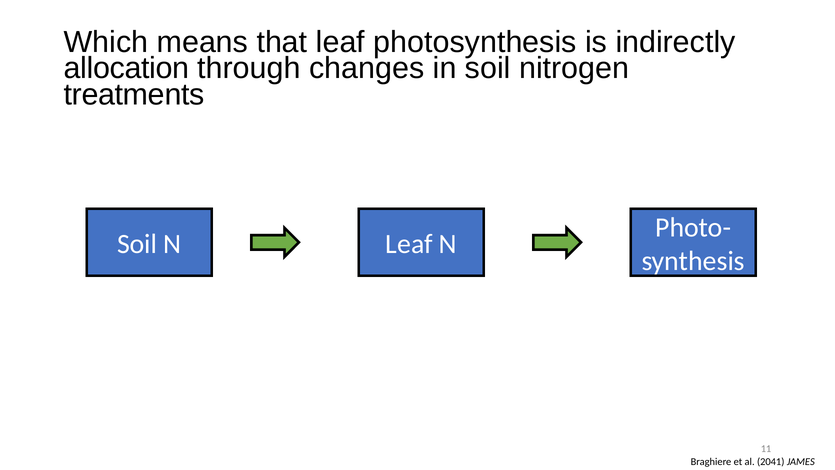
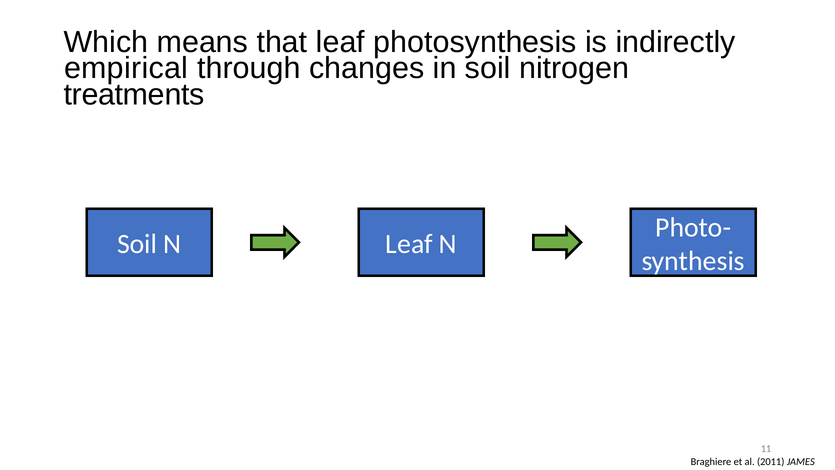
allocation: allocation -> empirical
2041: 2041 -> 2011
